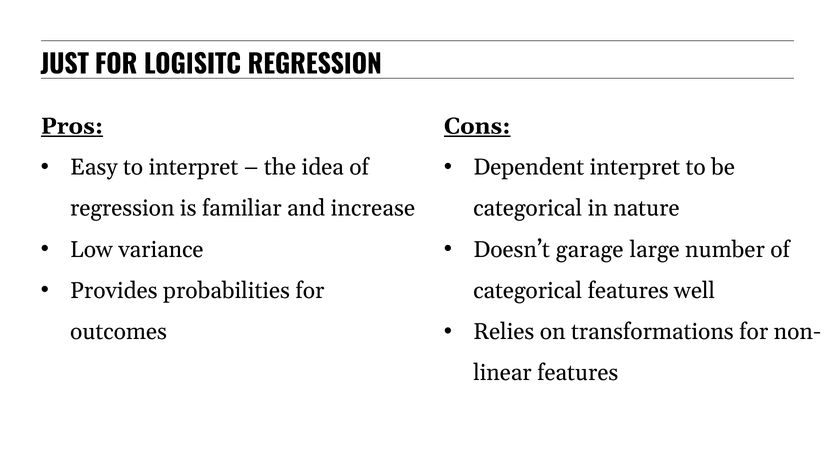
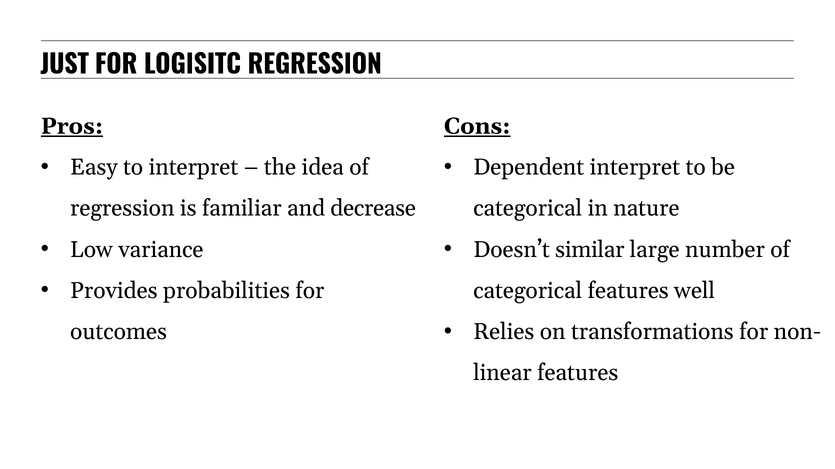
increase: increase -> decrease
garage: garage -> similar
